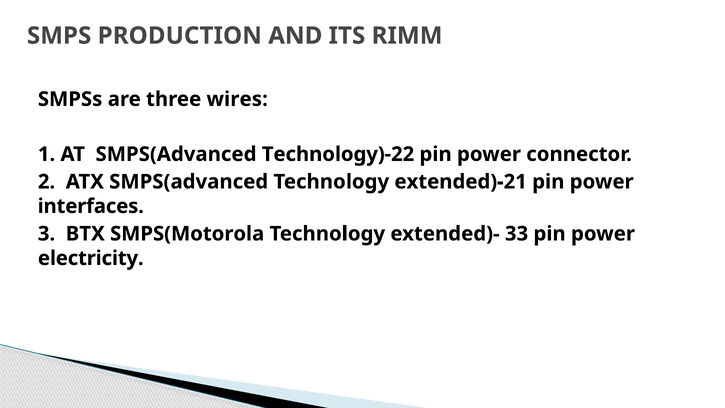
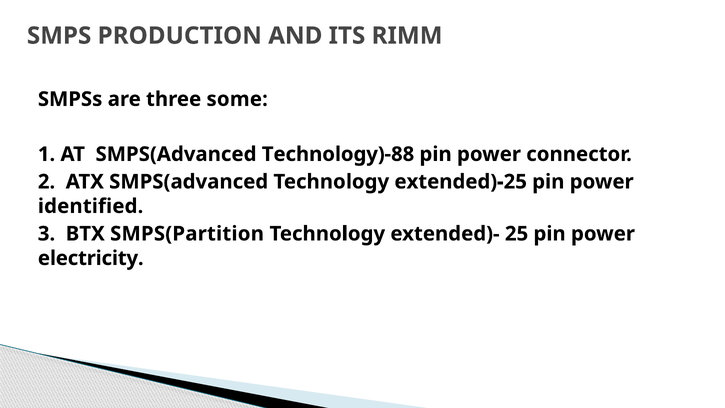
wires: wires -> some
Technology)-22: Technology)-22 -> Technology)-88
extended)-21: extended)-21 -> extended)-25
interfaces: interfaces -> identified
SMPS(Motorola: SMPS(Motorola -> SMPS(Partition
33: 33 -> 25
